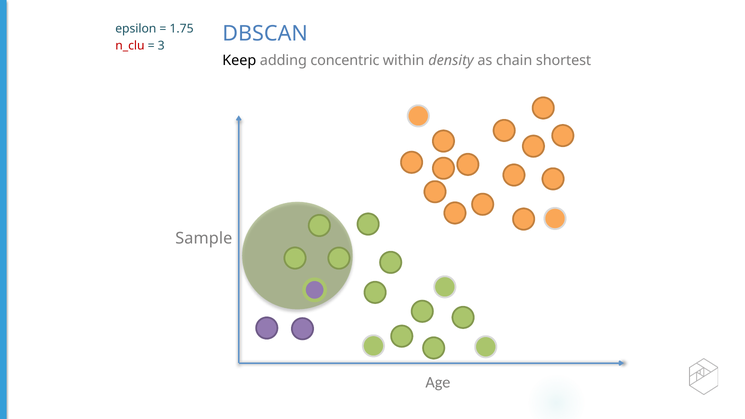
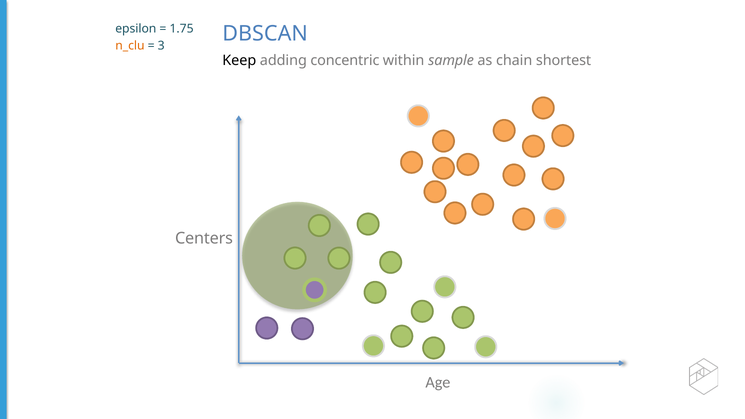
n_clu colour: red -> orange
density: density -> sample
Sample: Sample -> Centers
